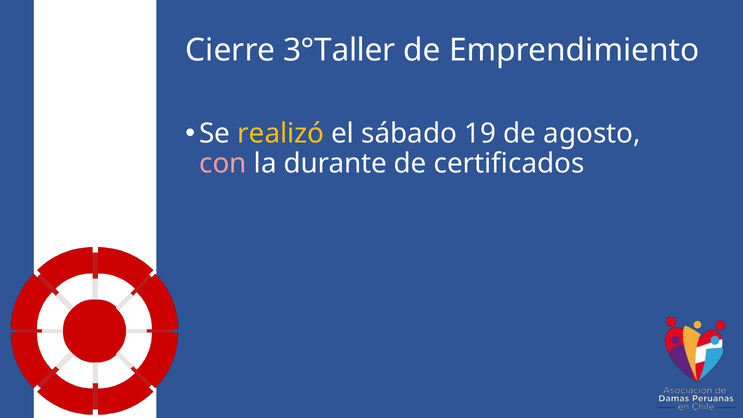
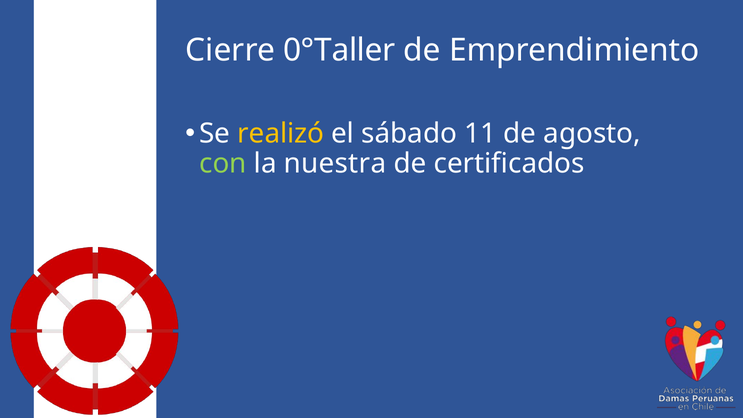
3°Taller: 3°Taller -> 0°Taller
19: 19 -> 11
con colour: pink -> light green
durante: durante -> nuestra
